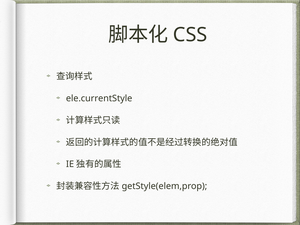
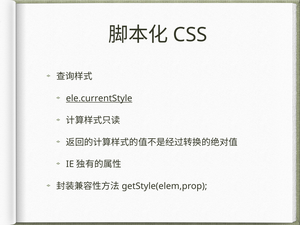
ele.currentStyle underline: none -> present
